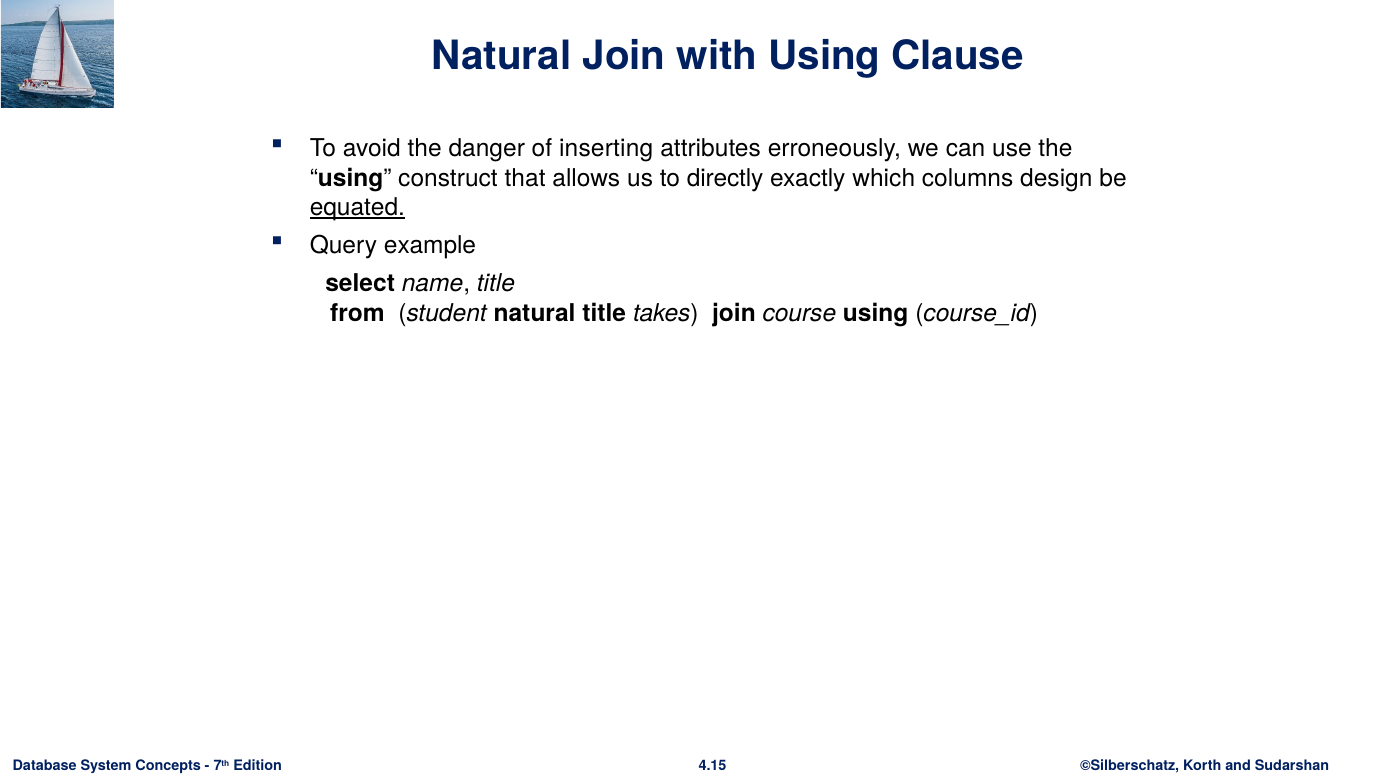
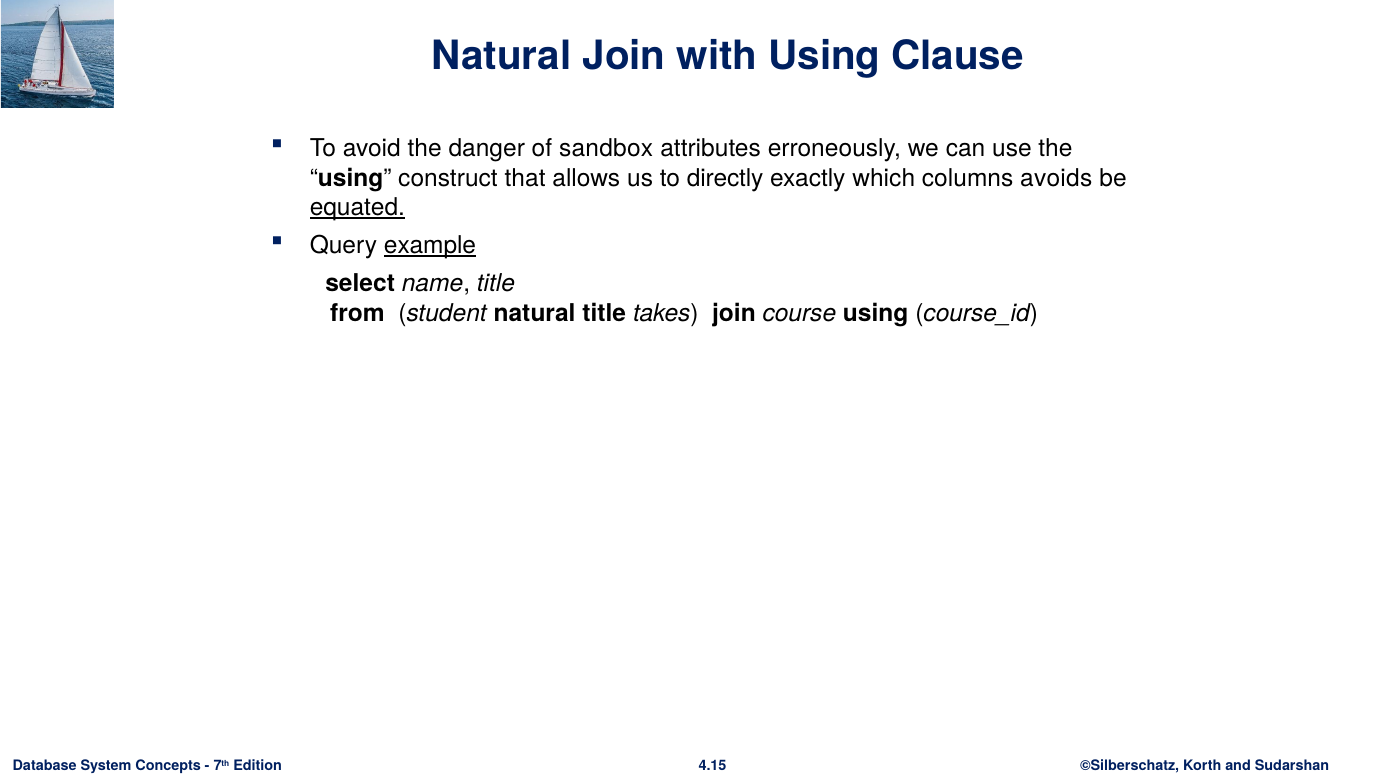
inserting: inserting -> sandbox
design: design -> avoids
example underline: none -> present
